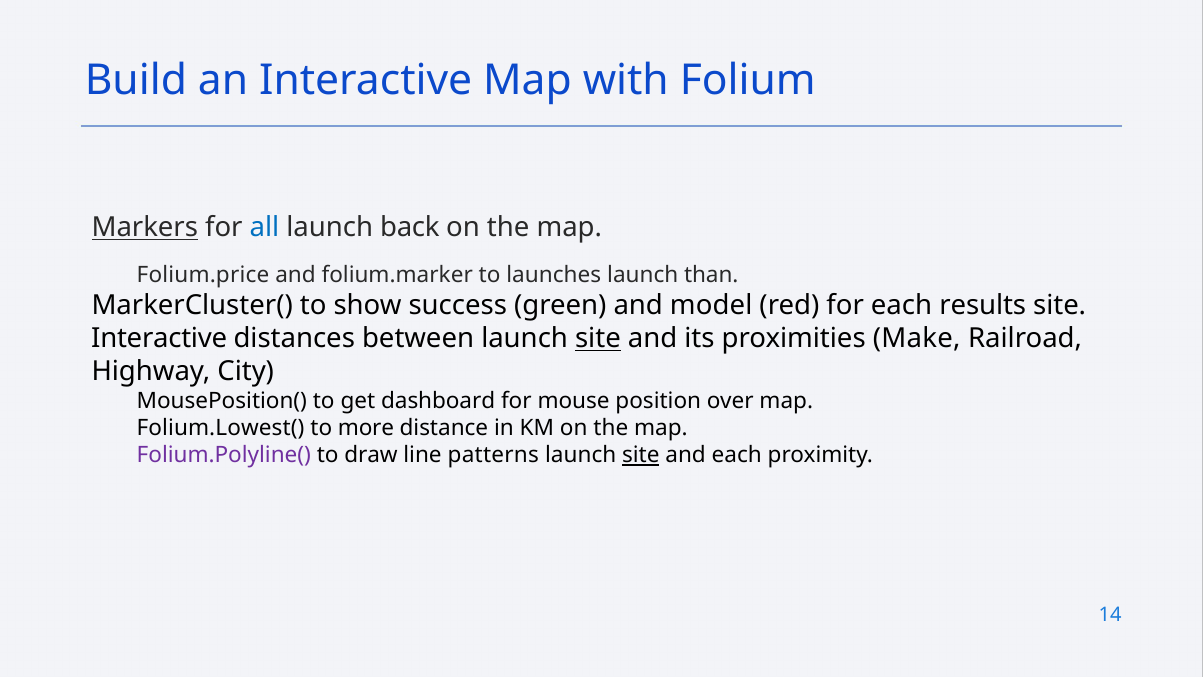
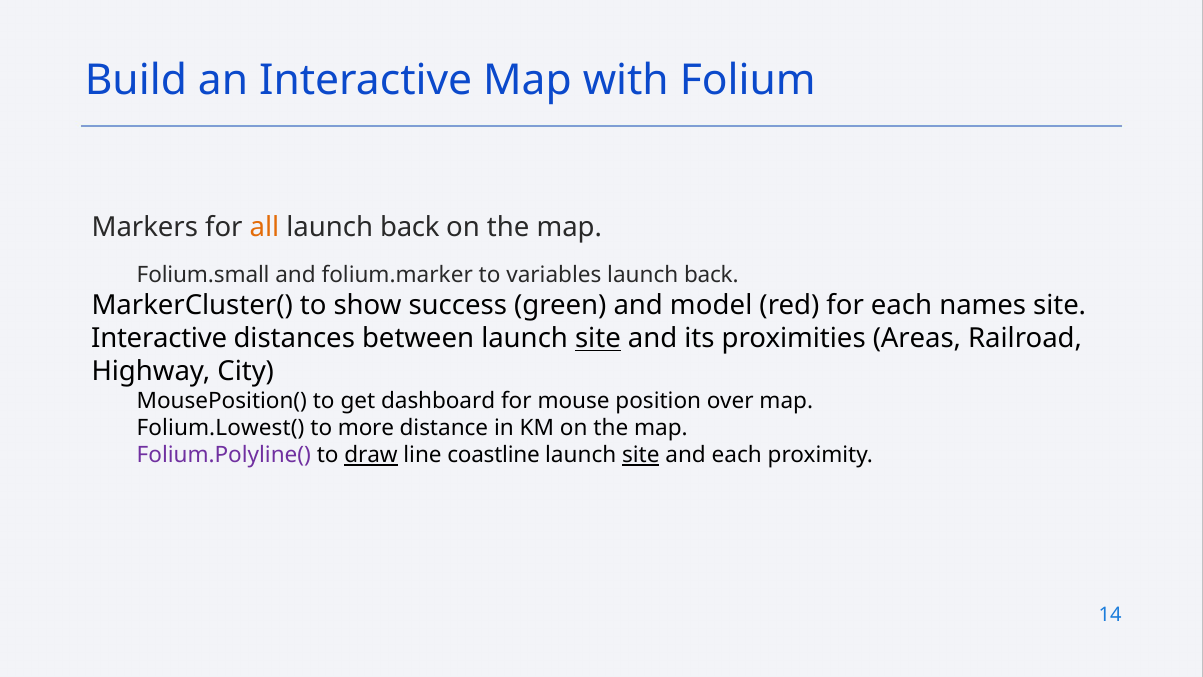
Markers underline: present -> none
all colour: blue -> orange
Folium.price: Folium.price -> Folium.small
launches: launches -> variables
than at (711, 275): than -> back
results: results -> names
Make: Make -> Areas
draw underline: none -> present
patterns: patterns -> coastline
